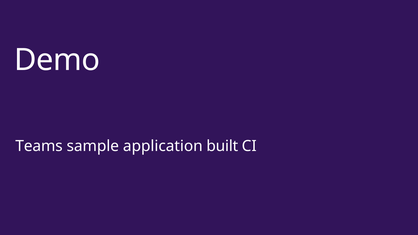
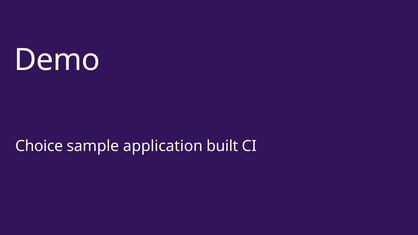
Teams: Teams -> Choice
